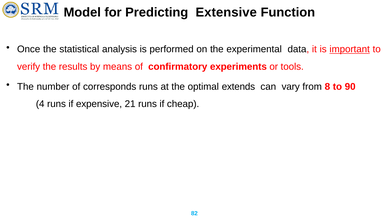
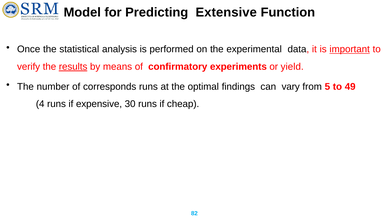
results underline: none -> present
tools: tools -> yield
extends: extends -> findings
8: 8 -> 5
90: 90 -> 49
21: 21 -> 30
